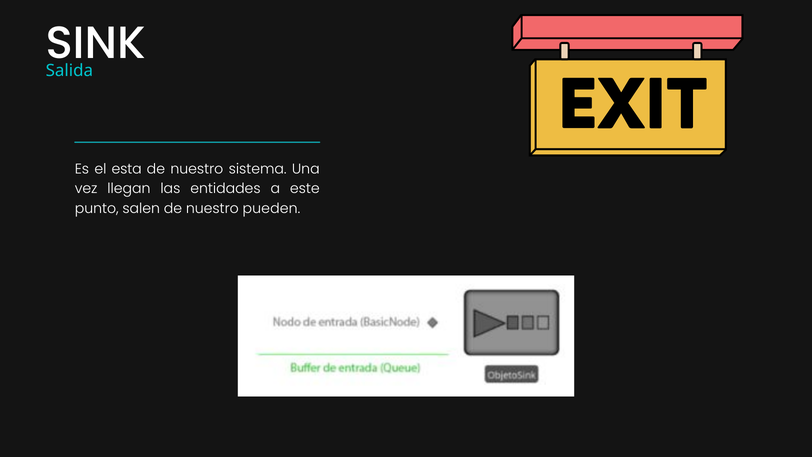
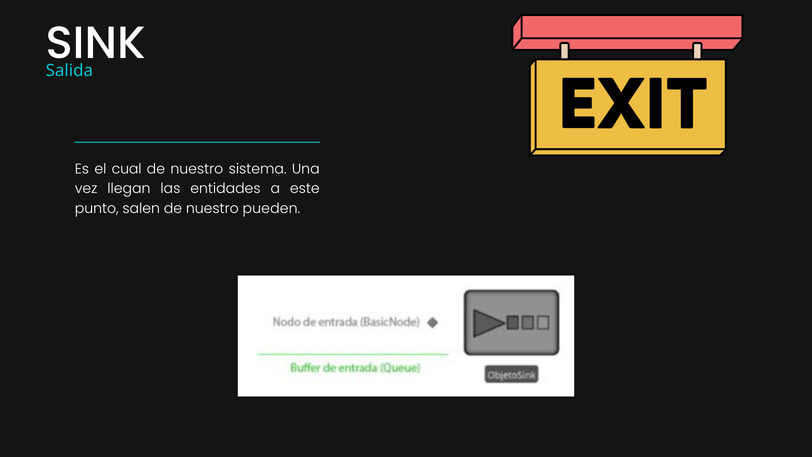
esta: esta -> cual
